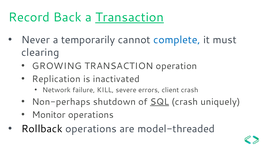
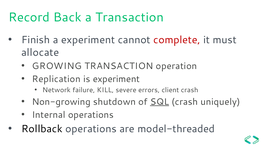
Transaction at (130, 17) underline: present -> none
Never: Never -> Finish
a temporarily: temporarily -> experiment
complete colour: blue -> red
clearing: clearing -> allocate
is inactivated: inactivated -> experiment
Non-perhaps: Non-perhaps -> Non-growing
Monitor: Monitor -> Internal
